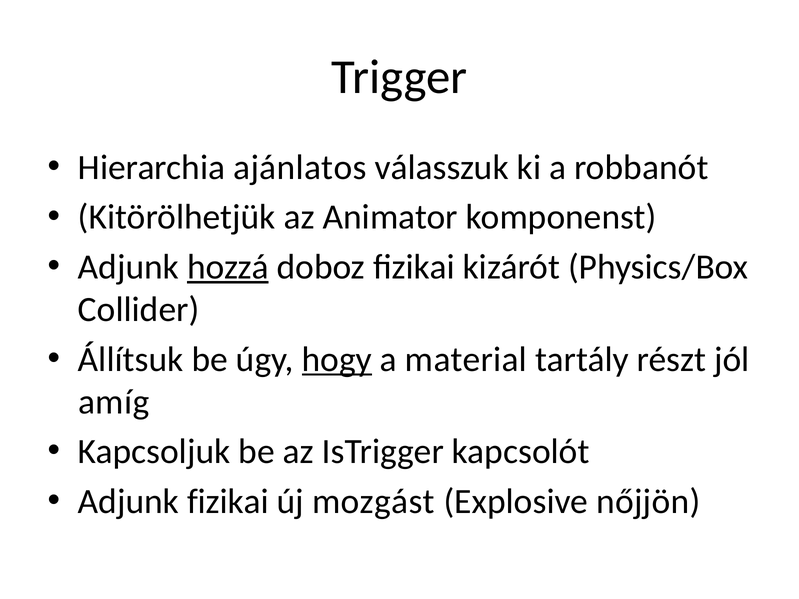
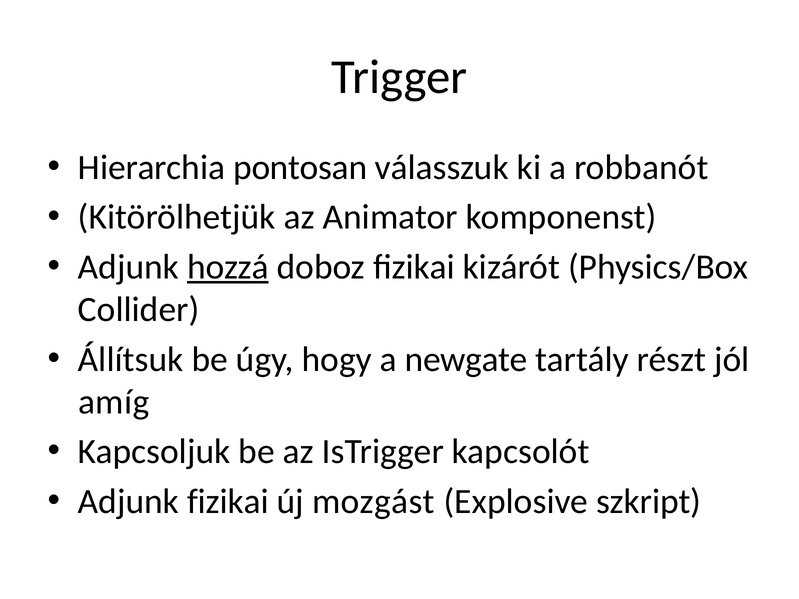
ajánlatos: ajánlatos -> pontosan
hogy underline: present -> none
material: material -> newgate
nőjjön: nőjjön -> szkript
